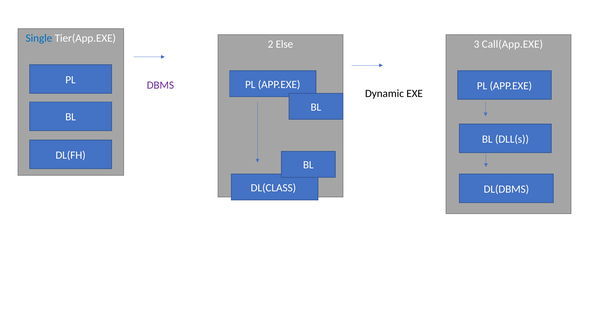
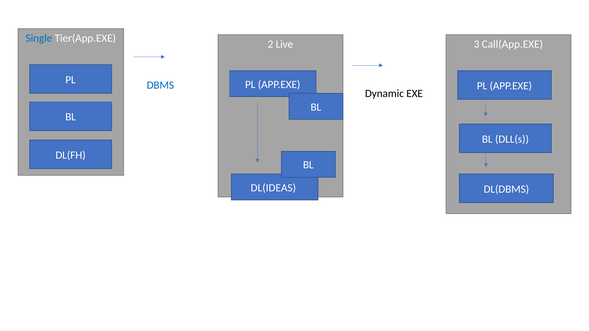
Else: Else -> Live
DBMS colour: purple -> blue
DL(CLASS: DL(CLASS -> DL(IDEAS
